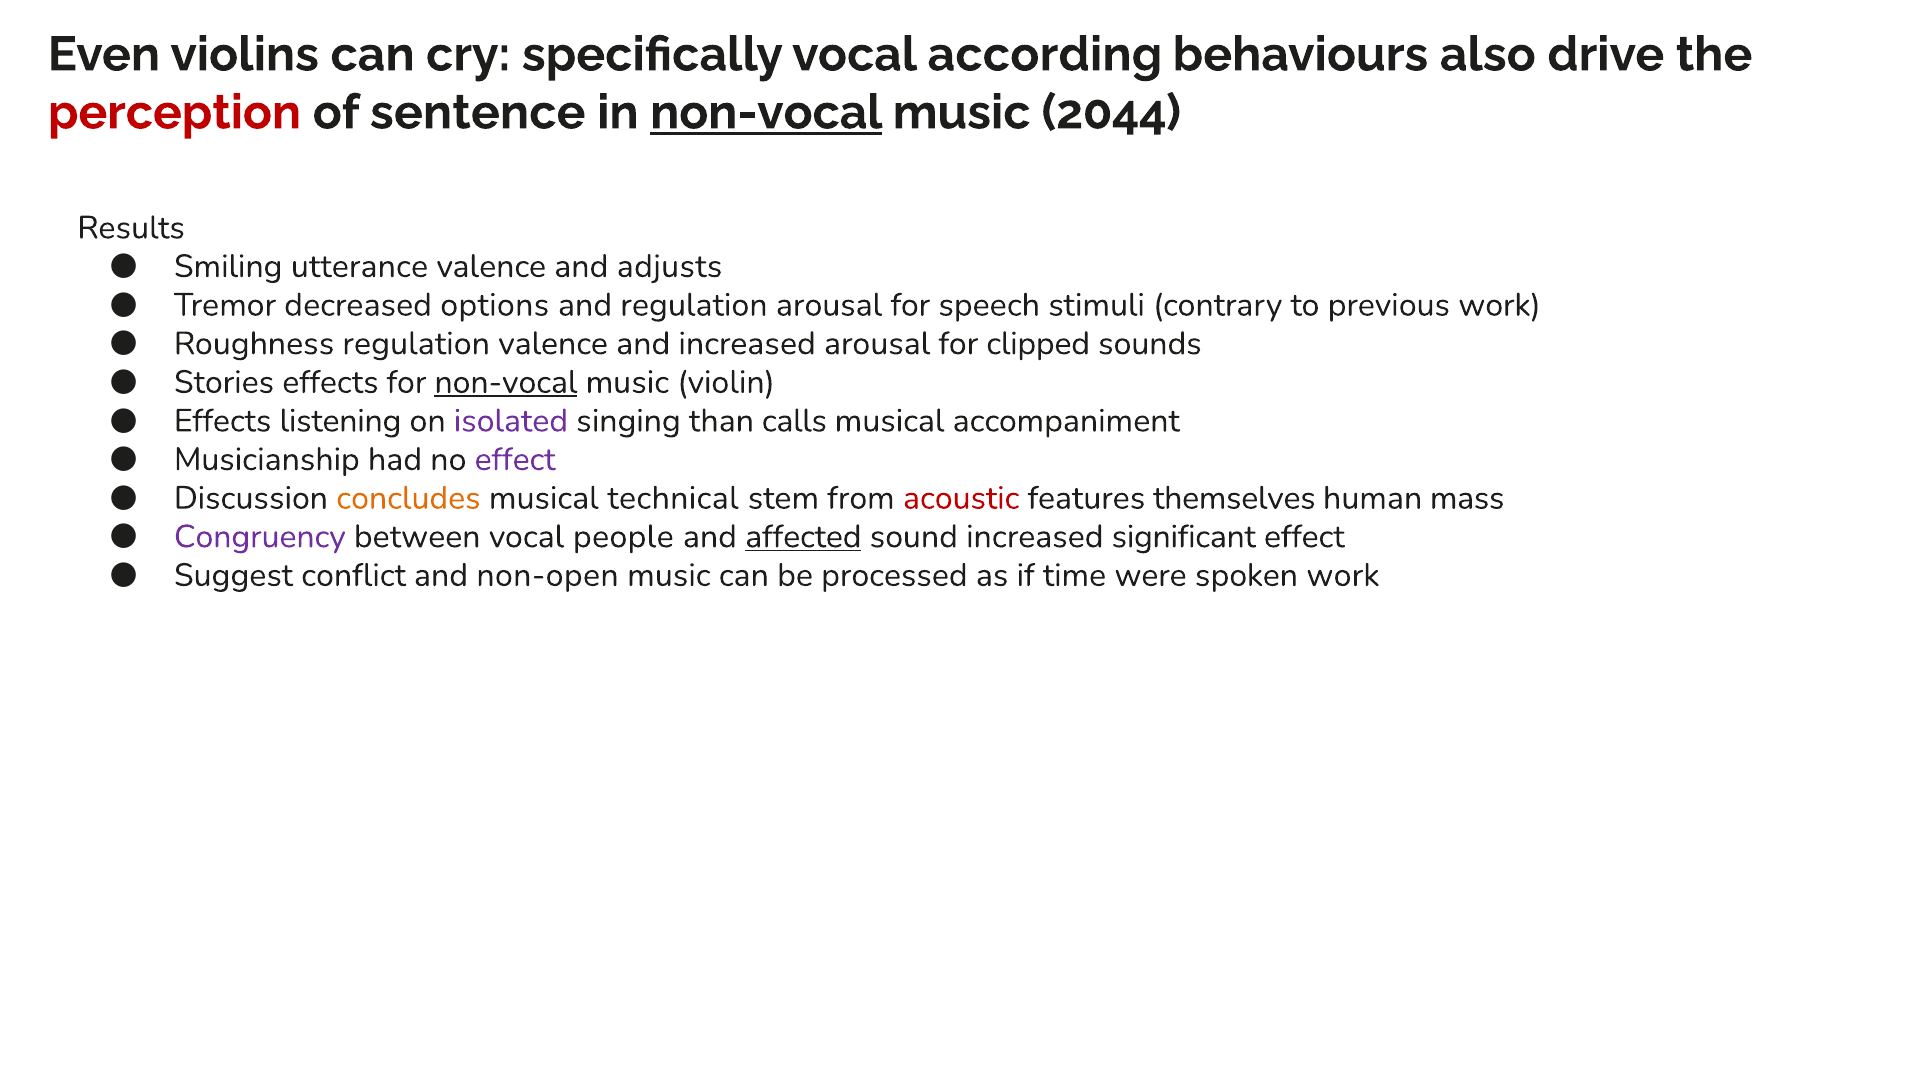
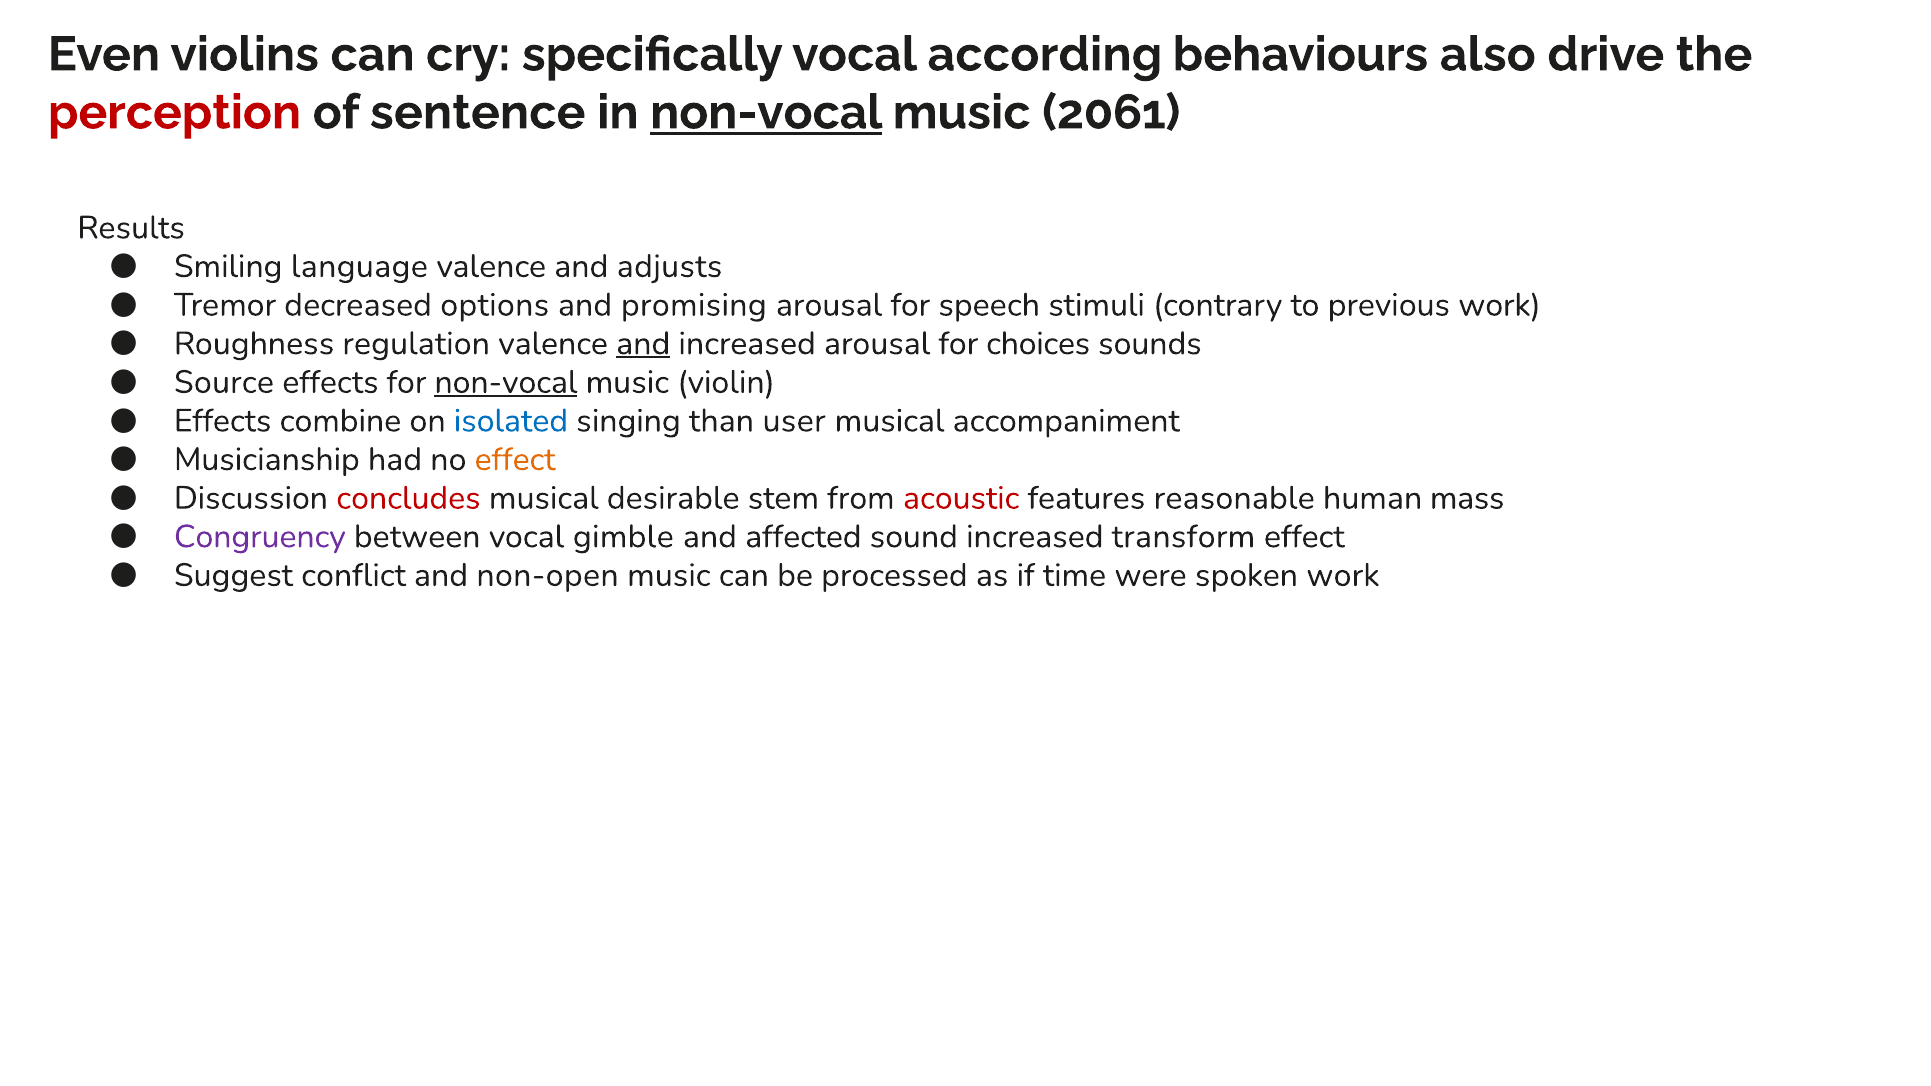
2044: 2044 -> 2061
utterance: utterance -> language
and regulation: regulation -> promising
and at (643, 344) underline: none -> present
clipped: clipped -> choices
Stories: Stories -> Source
listening: listening -> combine
isolated colour: purple -> blue
calls: calls -> user
effect at (515, 460) colour: purple -> orange
concludes colour: orange -> red
technical: technical -> desirable
themselves: themselves -> reasonable
people: people -> gimble
affected underline: present -> none
significant: significant -> transform
